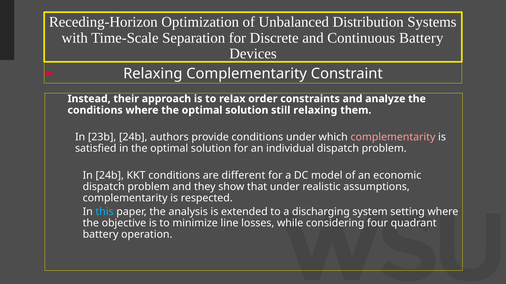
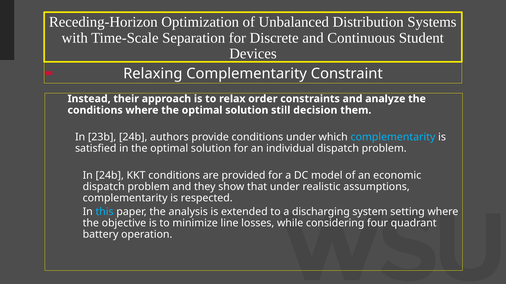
Continuous Battery: Battery -> Student
still relaxing: relaxing -> decision
complementarity at (393, 137) colour: pink -> light blue
different: different -> provided
